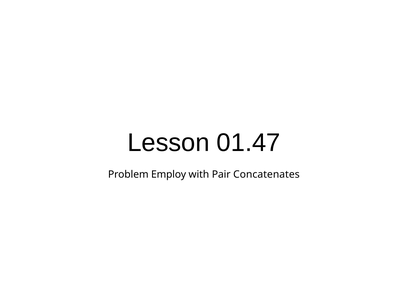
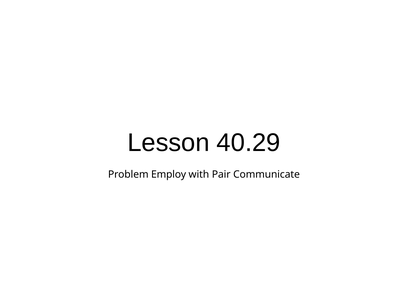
01.47: 01.47 -> 40.29
Concatenates: Concatenates -> Communicate
